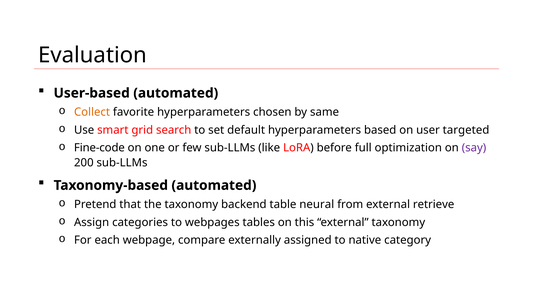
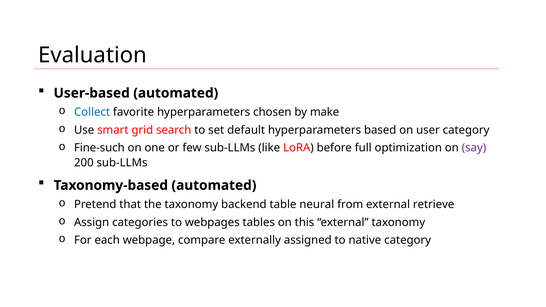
Collect colour: orange -> blue
same: same -> make
user targeted: targeted -> category
Fine-code: Fine-code -> Fine-such
